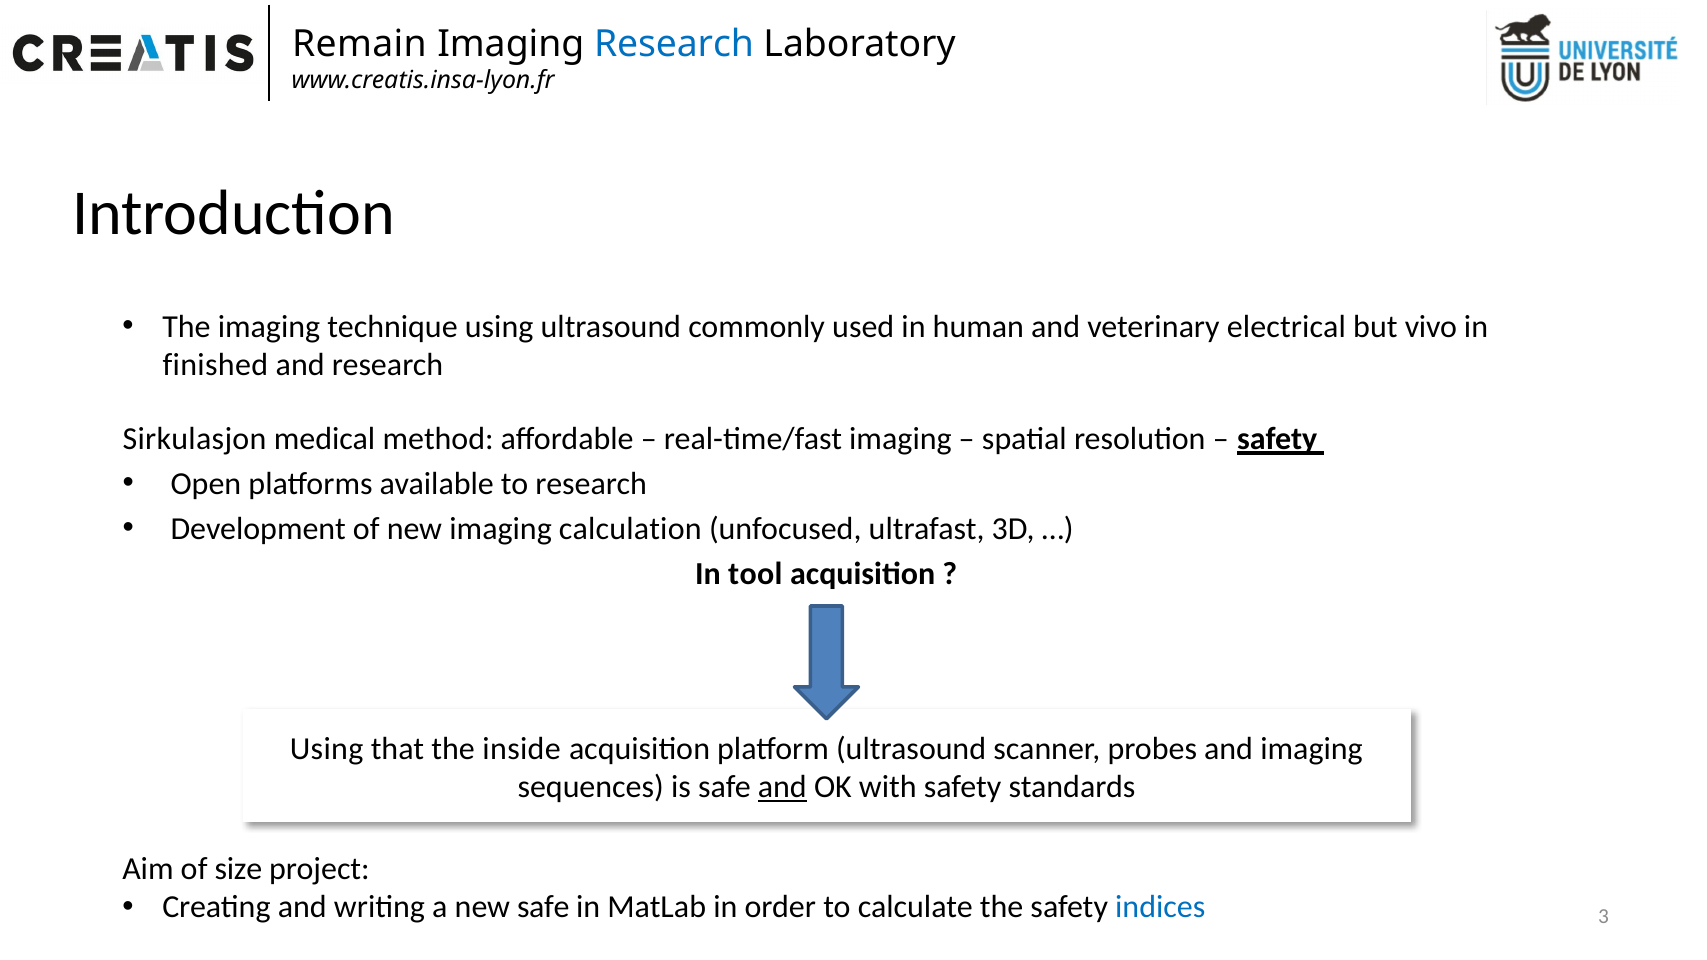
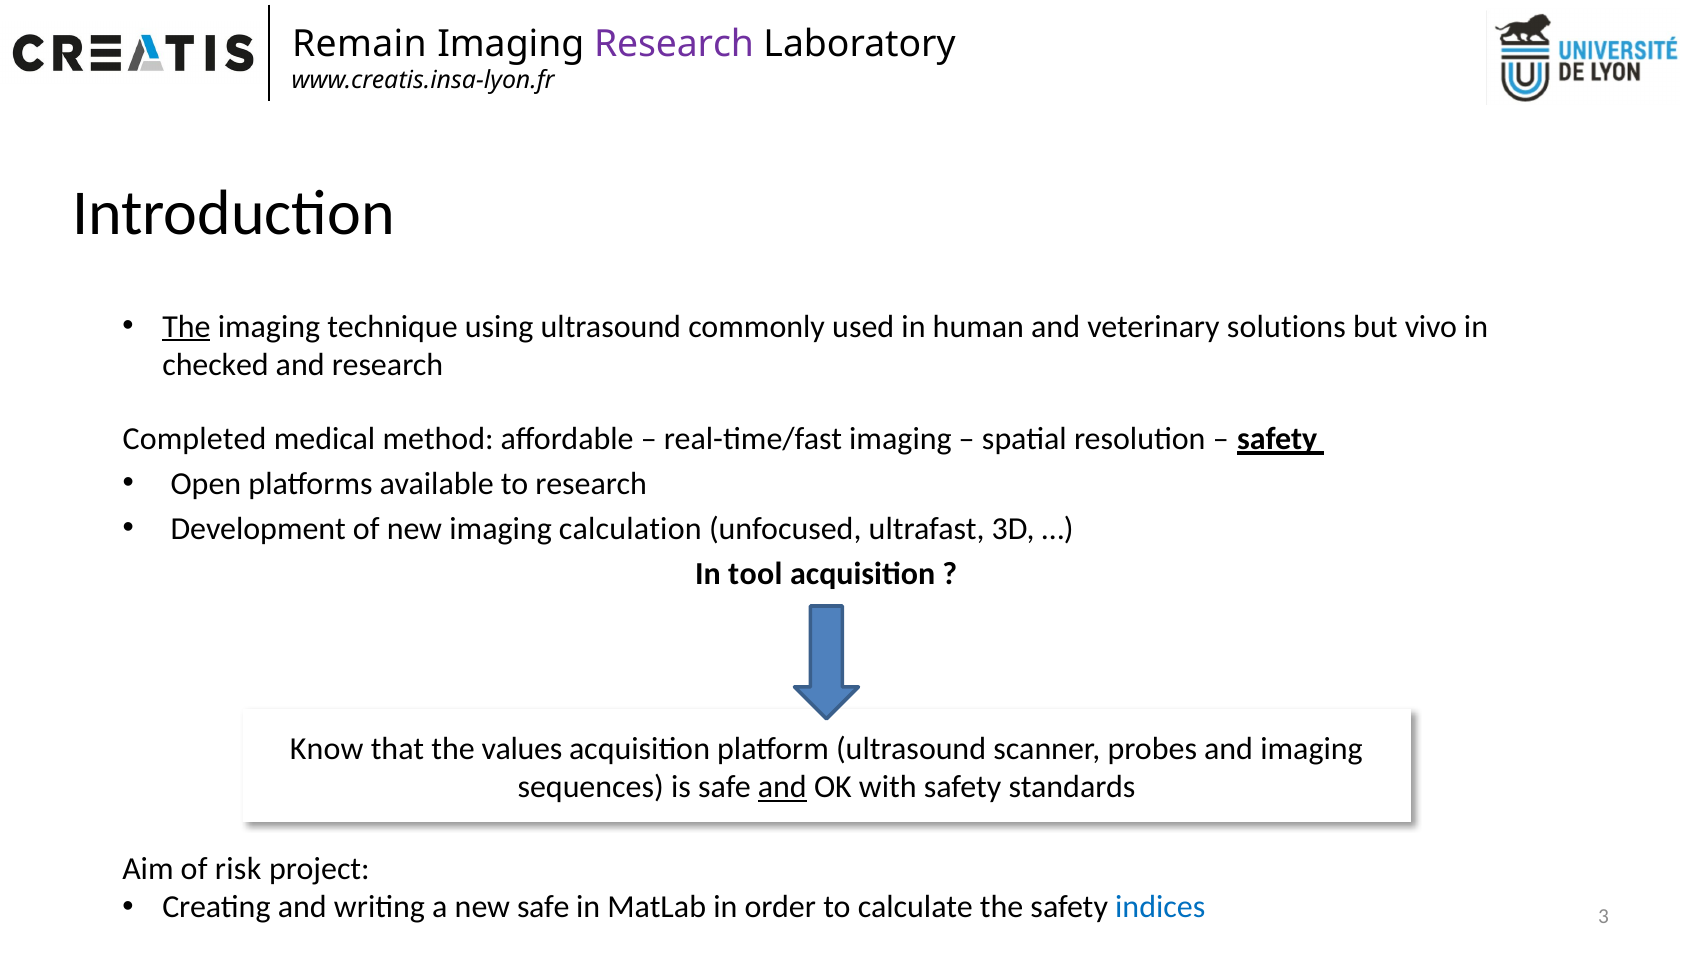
Research at (674, 44) colour: blue -> purple
The at (186, 327) underline: none -> present
electrical: electrical -> solutions
finished: finished -> checked
Sirkulasjon: Sirkulasjon -> Completed
Using at (327, 749): Using -> Know
inside: inside -> values
size: size -> risk
